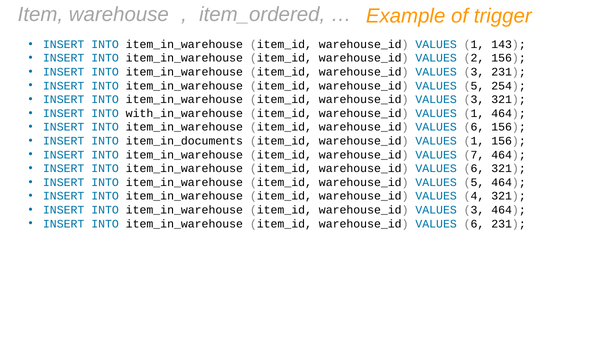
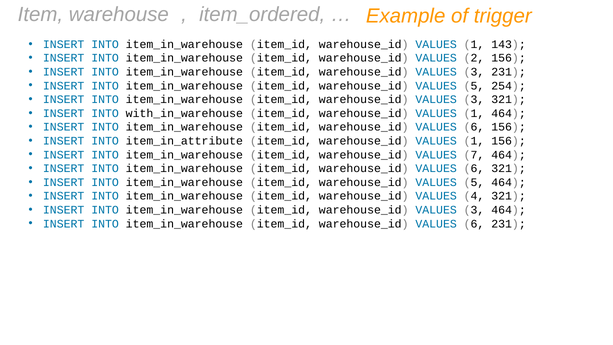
item_in_documents: item_in_documents -> item_in_attribute
